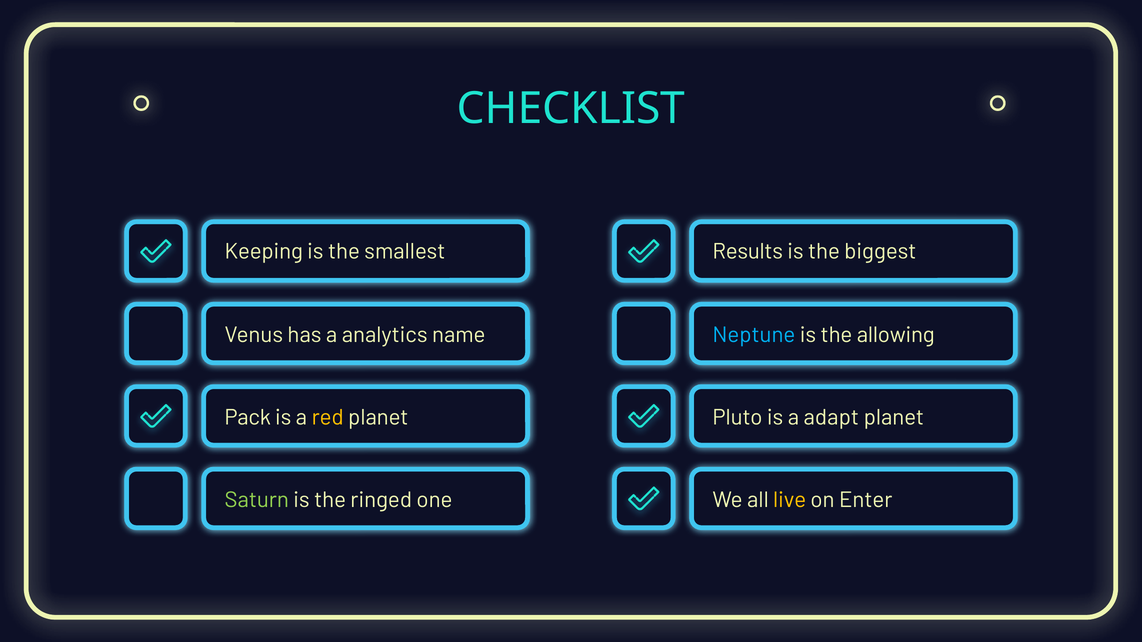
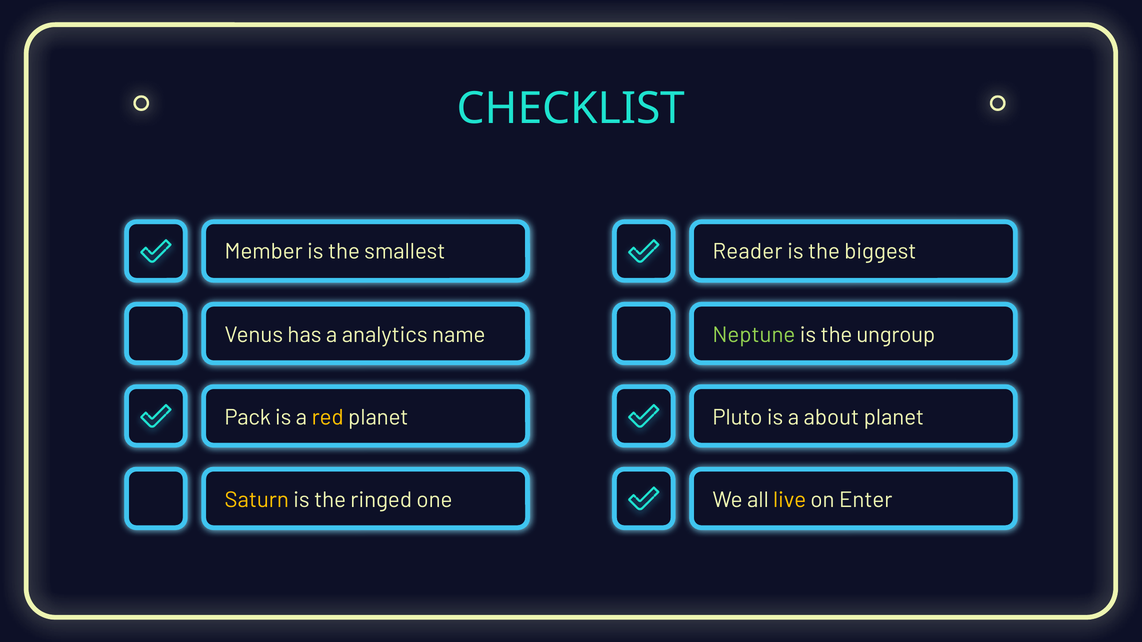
Keeping: Keeping -> Member
Results: Results -> Reader
Neptune colour: light blue -> light green
allowing: allowing -> ungroup
adapt: adapt -> about
Saturn colour: light green -> yellow
